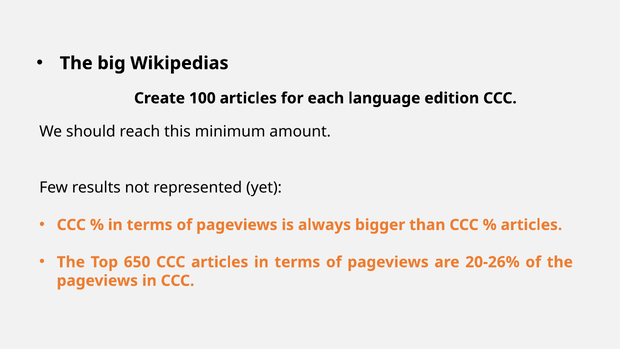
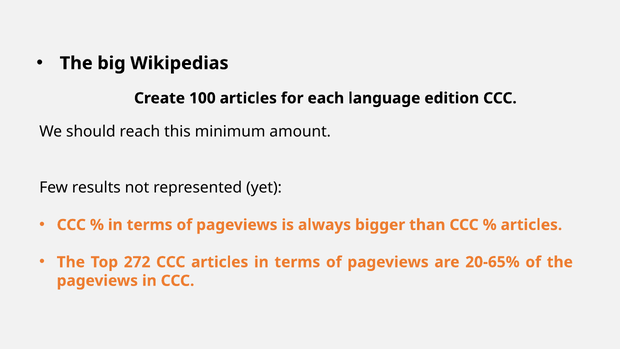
650: 650 -> 272
20-26%: 20-26% -> 20-65%
